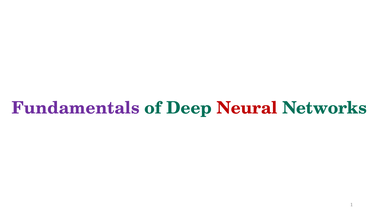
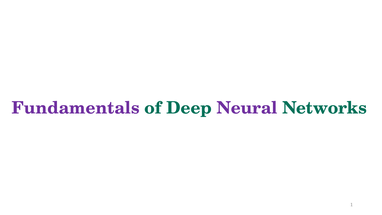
Neural colour: red -> purple
